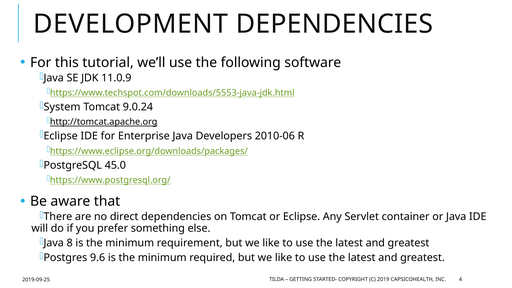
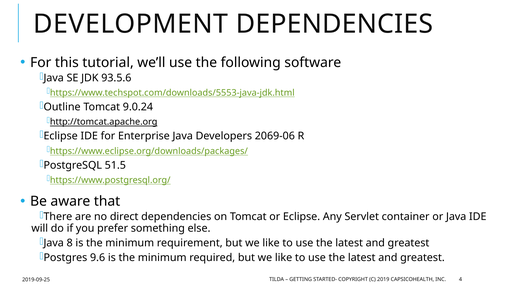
11.0.9: 11.0.9 -> 93.5.6
System: System -> Outline
2010-06: 2010-06 -> 2069-06
45.0: 45.0 -> 51.5
